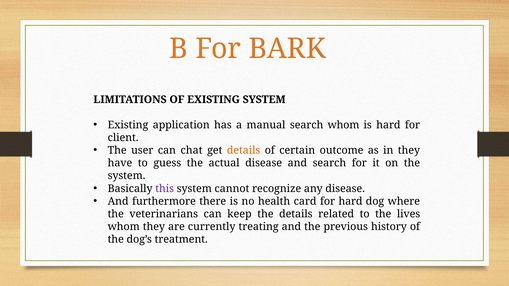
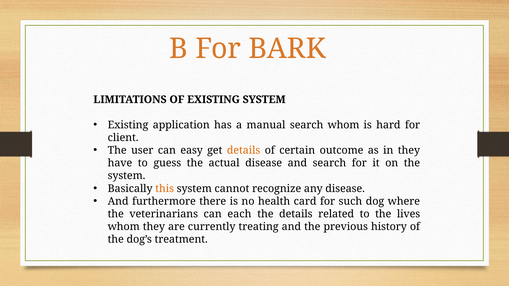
chat: chat -> easy
this colour: purple -> orange
for hard: hard -> such
keep: keep -> each
